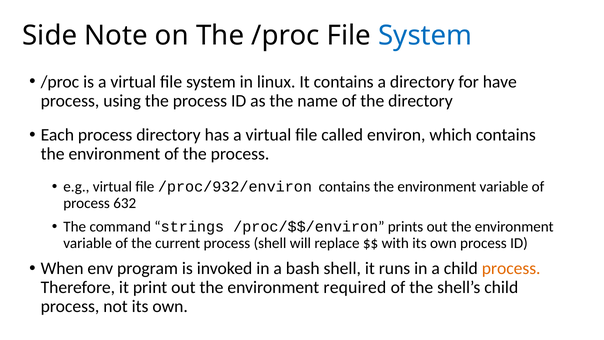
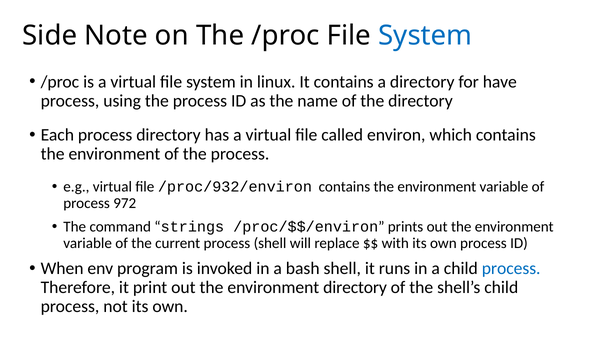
632: 632 -> 972
process at (511, 268) colour: orange -> blue
environment required: required -> directory
